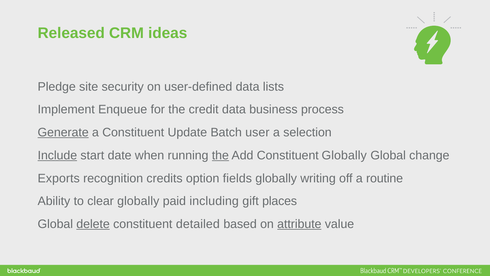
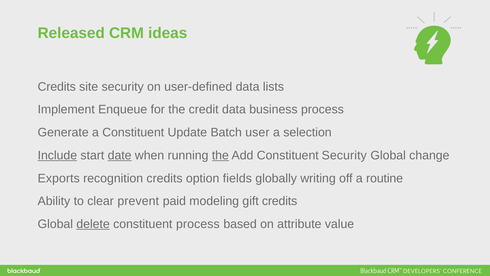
Pledge at (57, 87): Pledge -> Credits
Generate underline: present -> none
date underline: none -> present
Constituent Globally: Globally -> Security
clear globally: globally -> prevent
including: including -> modeling
gift places: places -> credits
constituent detailed: detailed -> process
attribute underline: present -> none
